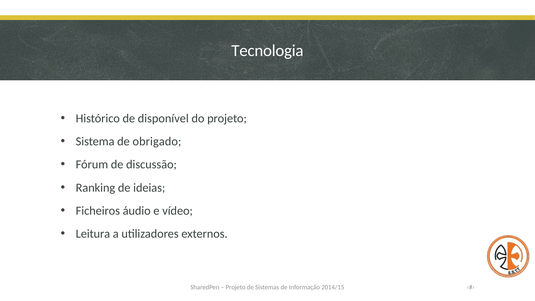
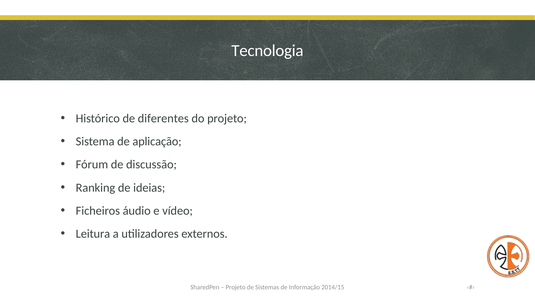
disponível: disponível -> diferentes
obrigado: obrigado -> aplicação
